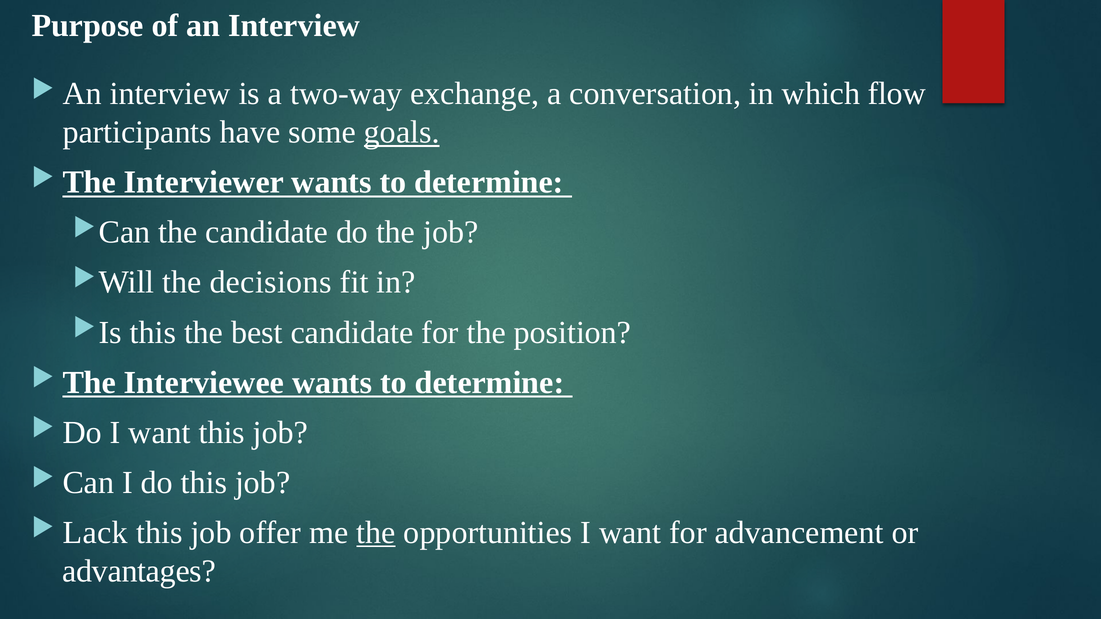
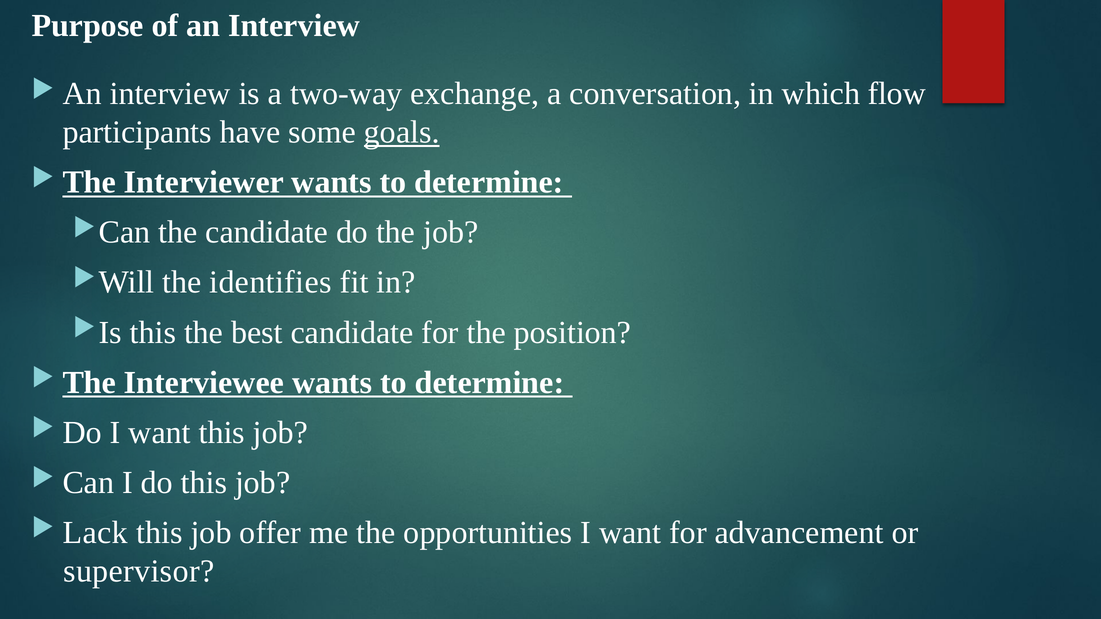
decisions: decisions -> identifies
the at (376, 533) underline: present -> none
advantages: advantages -> supervisor
